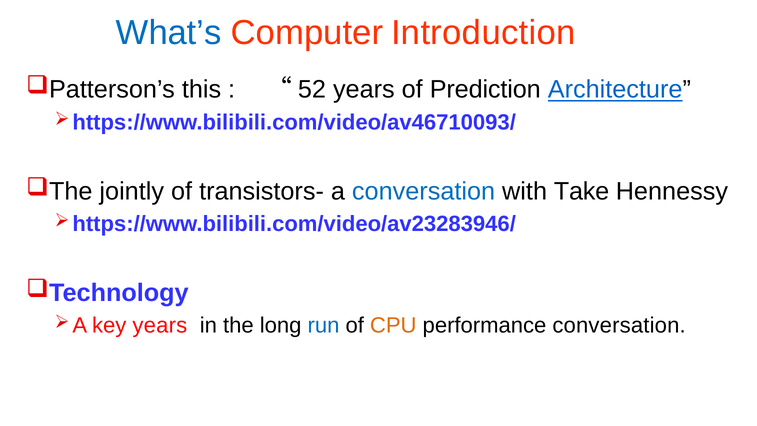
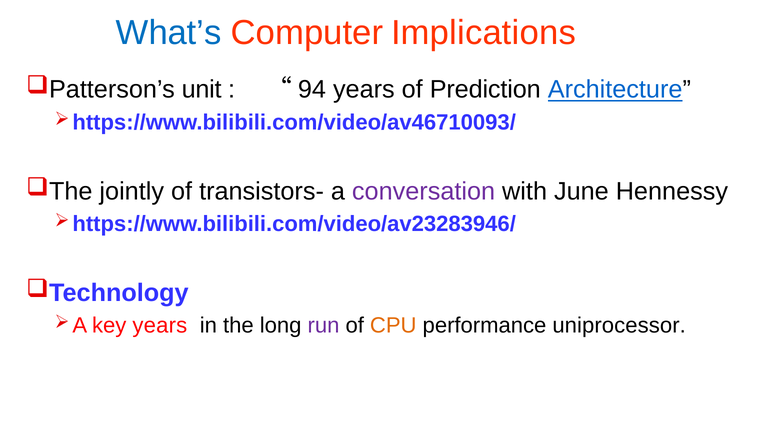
Introduction: Introduction -> Implications
this: this -> unit
52: 52 -> 94
conversation at (424, 191) colour: blue -> purple
Take: Take -> June
run colour: blue -> purple
performance conversation: conversation -> uniprocessor
